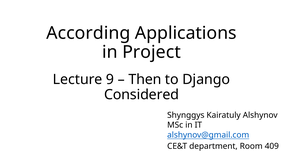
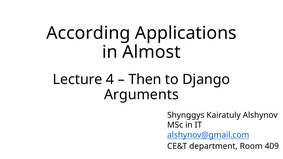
Project: Project -> Almost
9: 9 -> 4
Considered: Considered -> Arguments
